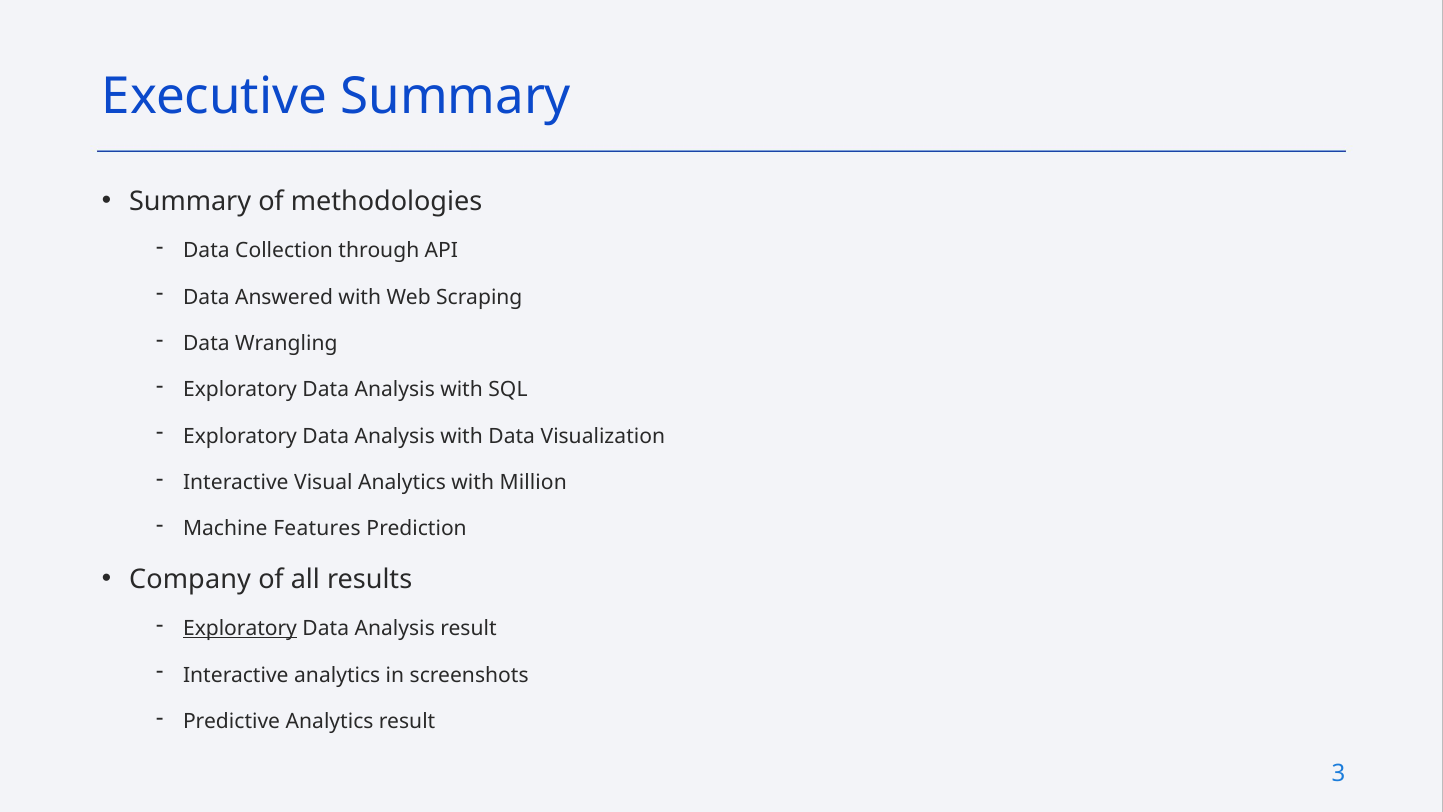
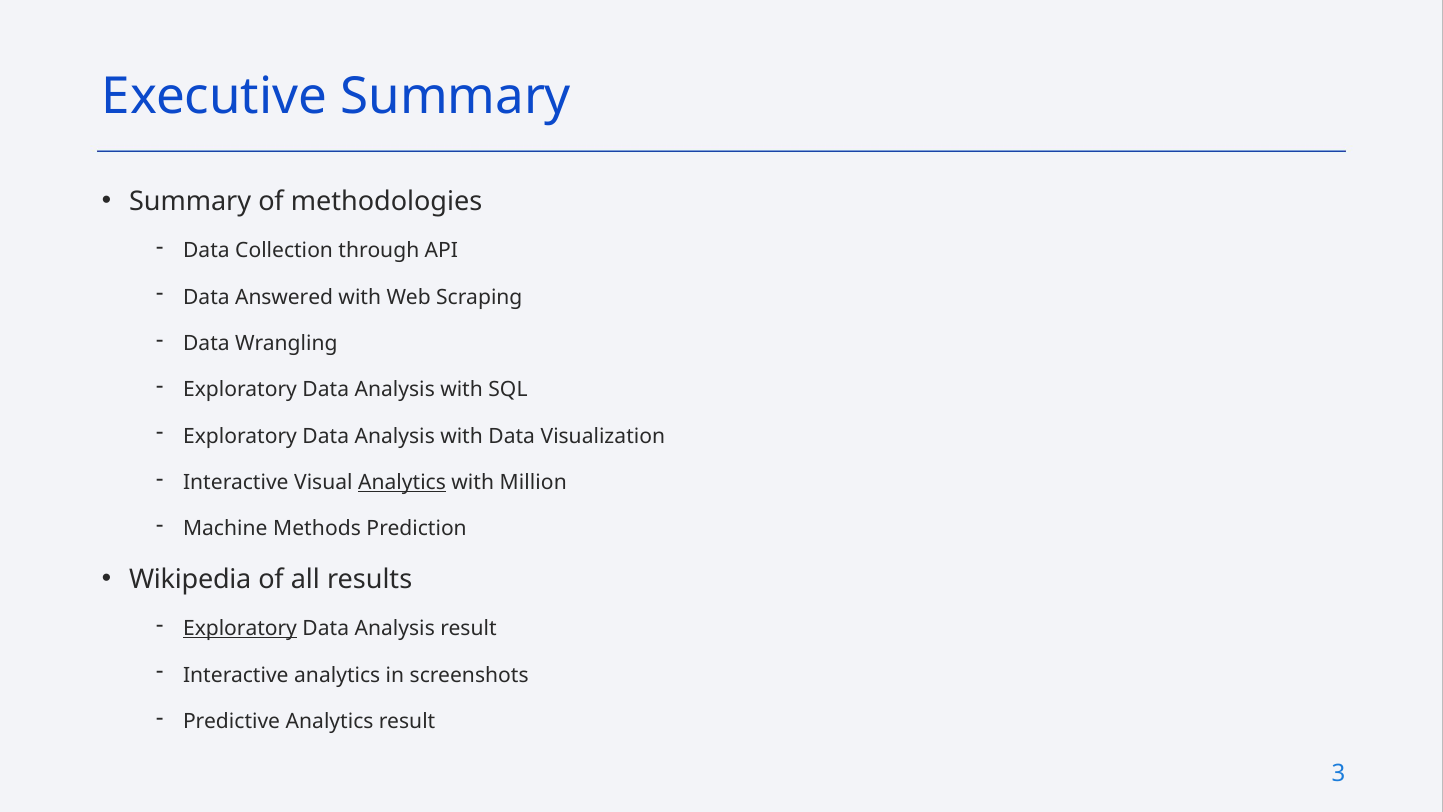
Analytics at (402, 482) underline: none -> present
Features: Features -> Methods
Company: Company -> Wikipedia
